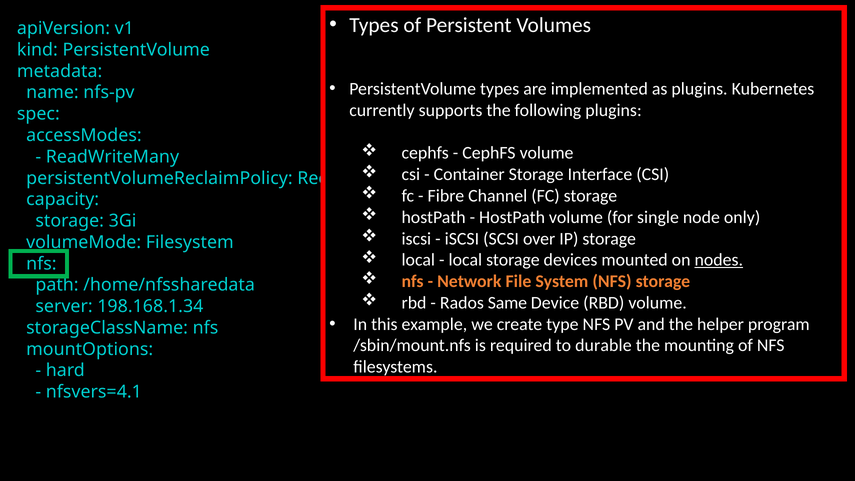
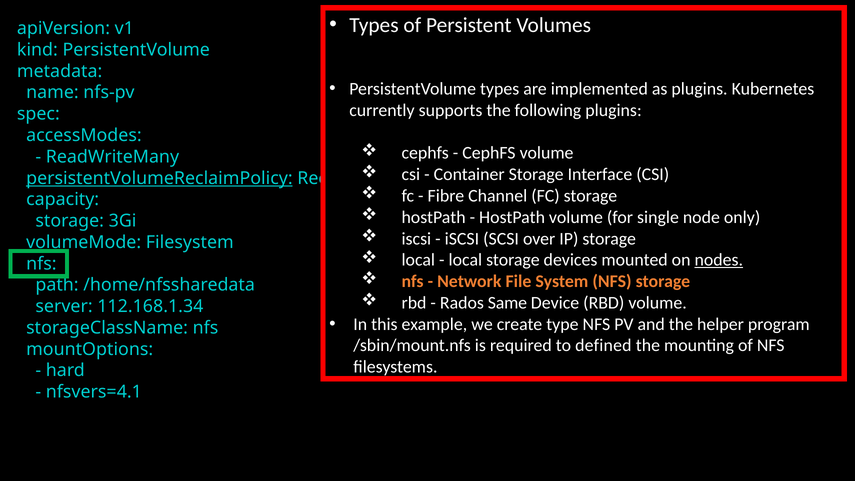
persistentVolumeReclaimPolicy underline: none -> present
198.168.1.34: 198.168.1.34 -> 112.168.1.34
durable: durable -> defined
